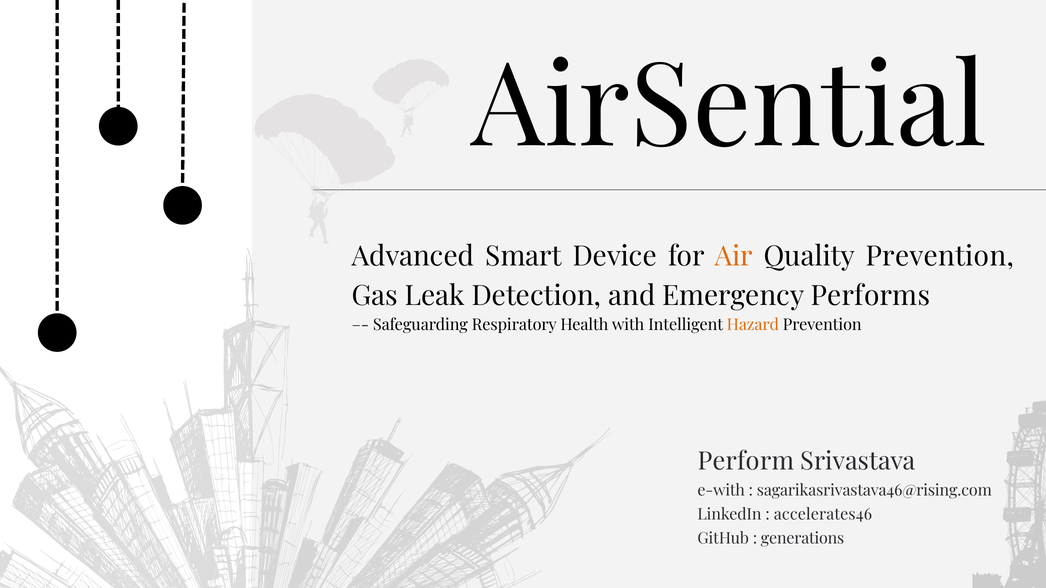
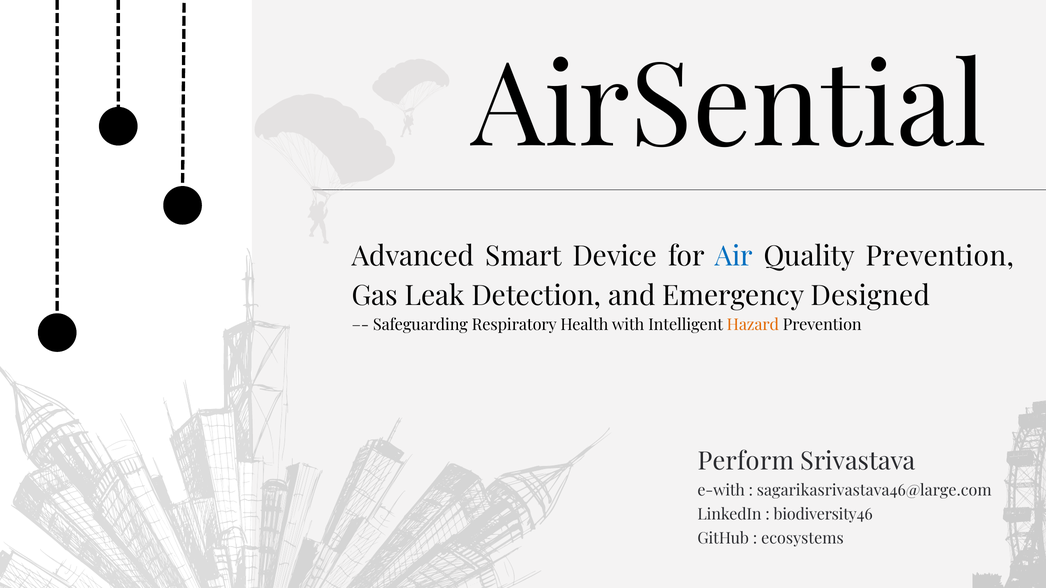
Air colour: orange -> blue
Performs: Performs -> Designed
sagarikasrivastava46@rising.com: sagarikasrivastava46@rising.com -> sagarikasrivastava46@large.com
accelerates46: accelerates46 -> biodiversity46
generations: generations -> ecosystems
